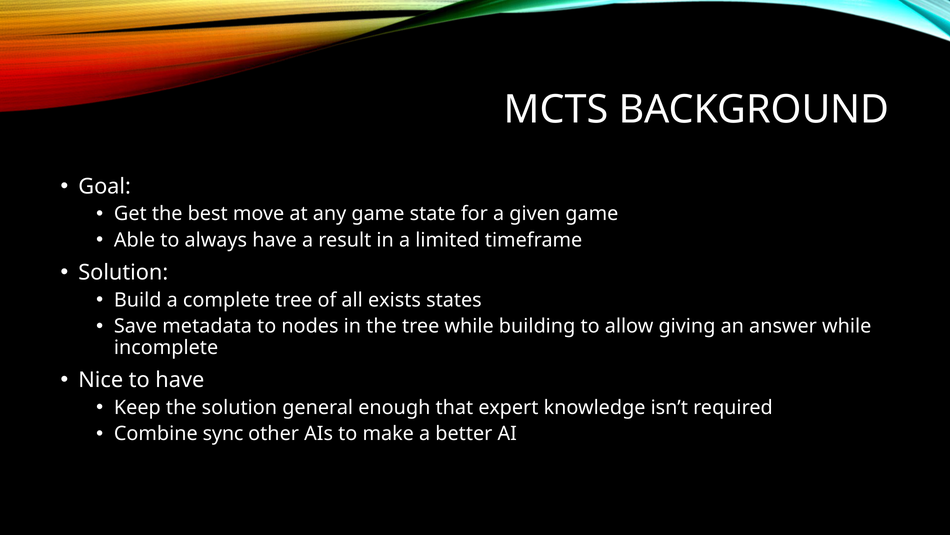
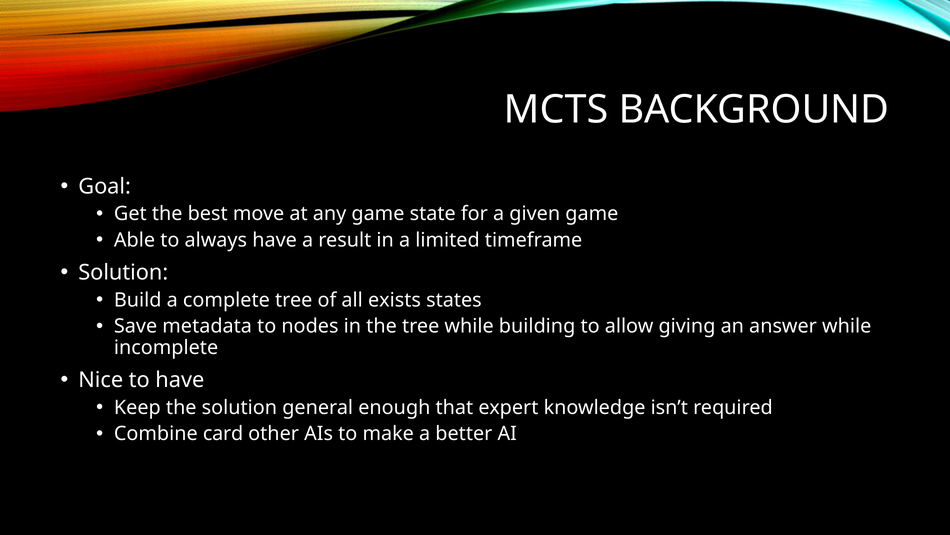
sync: sync -> card
